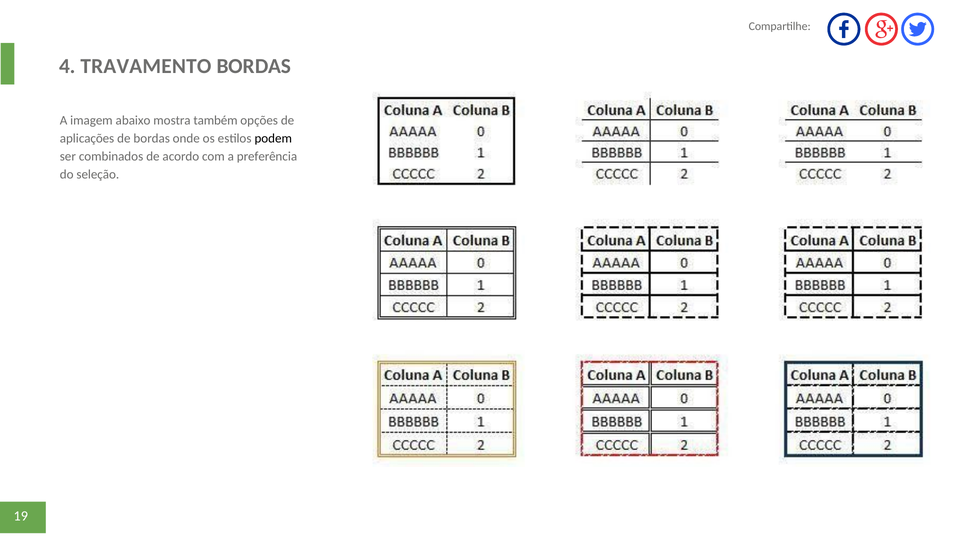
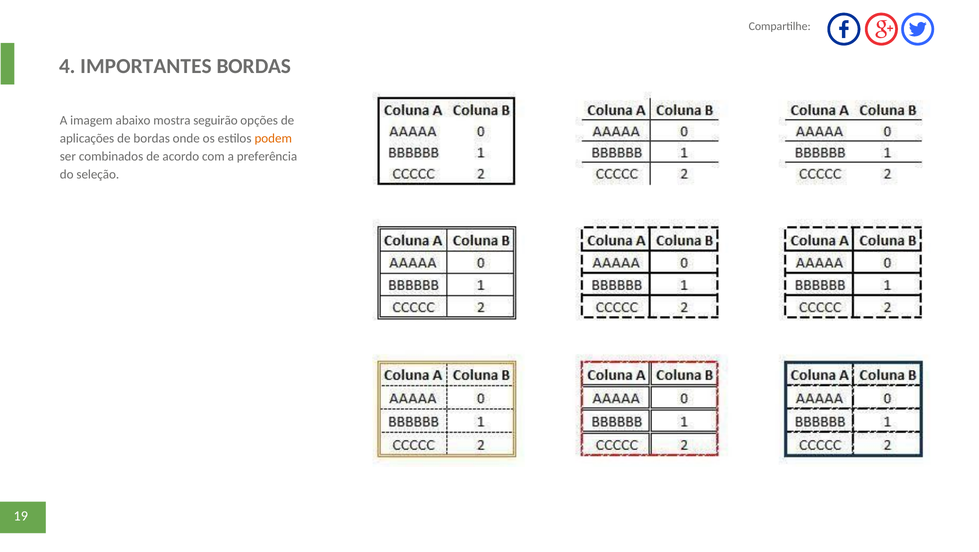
TRAVAMENTO: TRAVAMENTO -> IMPORTANTES
também: também -> seguirão
podem colour: black -> orange
